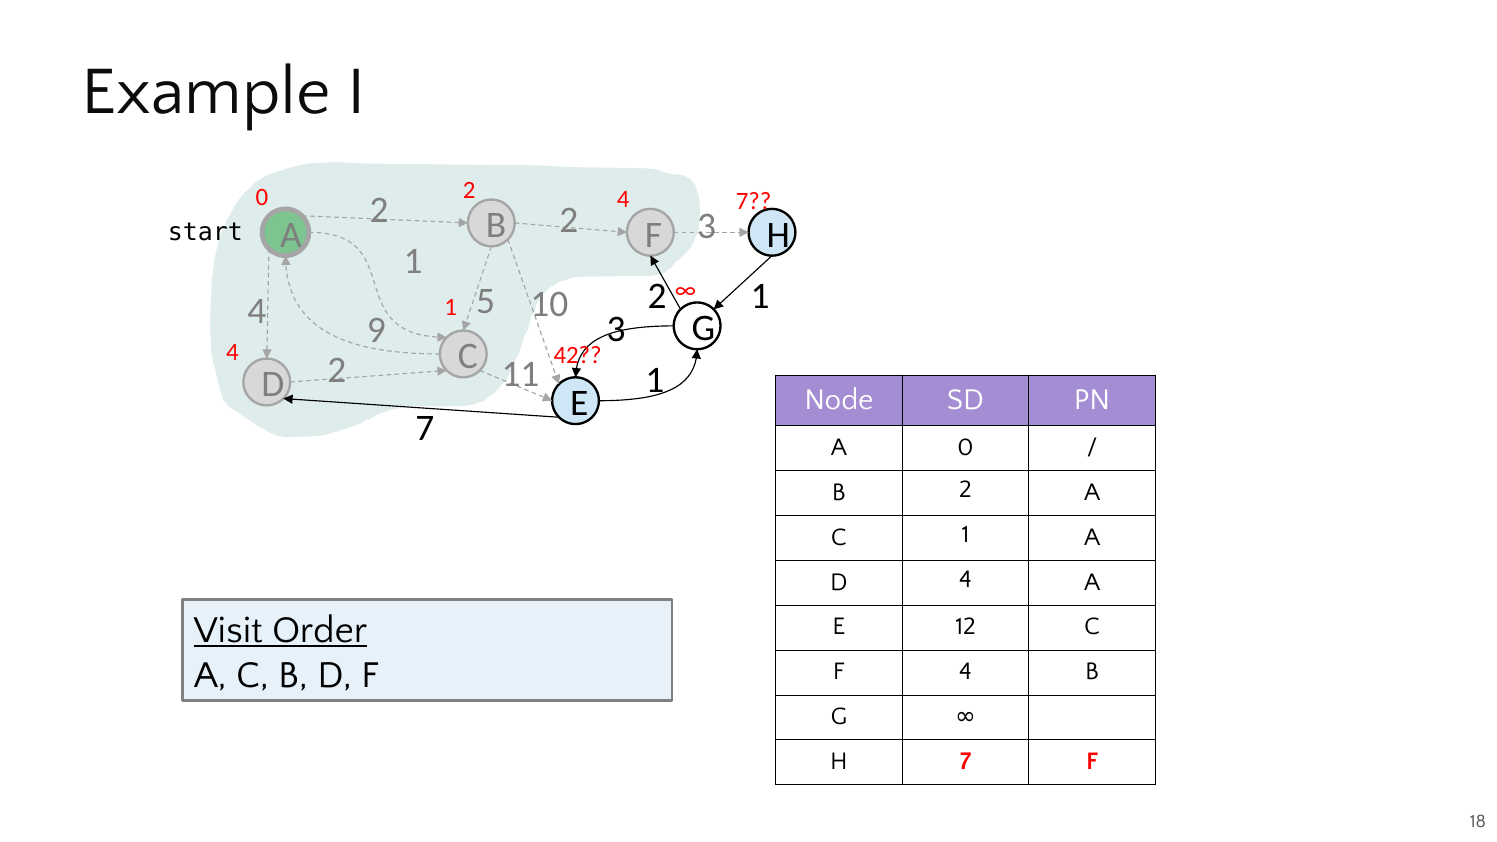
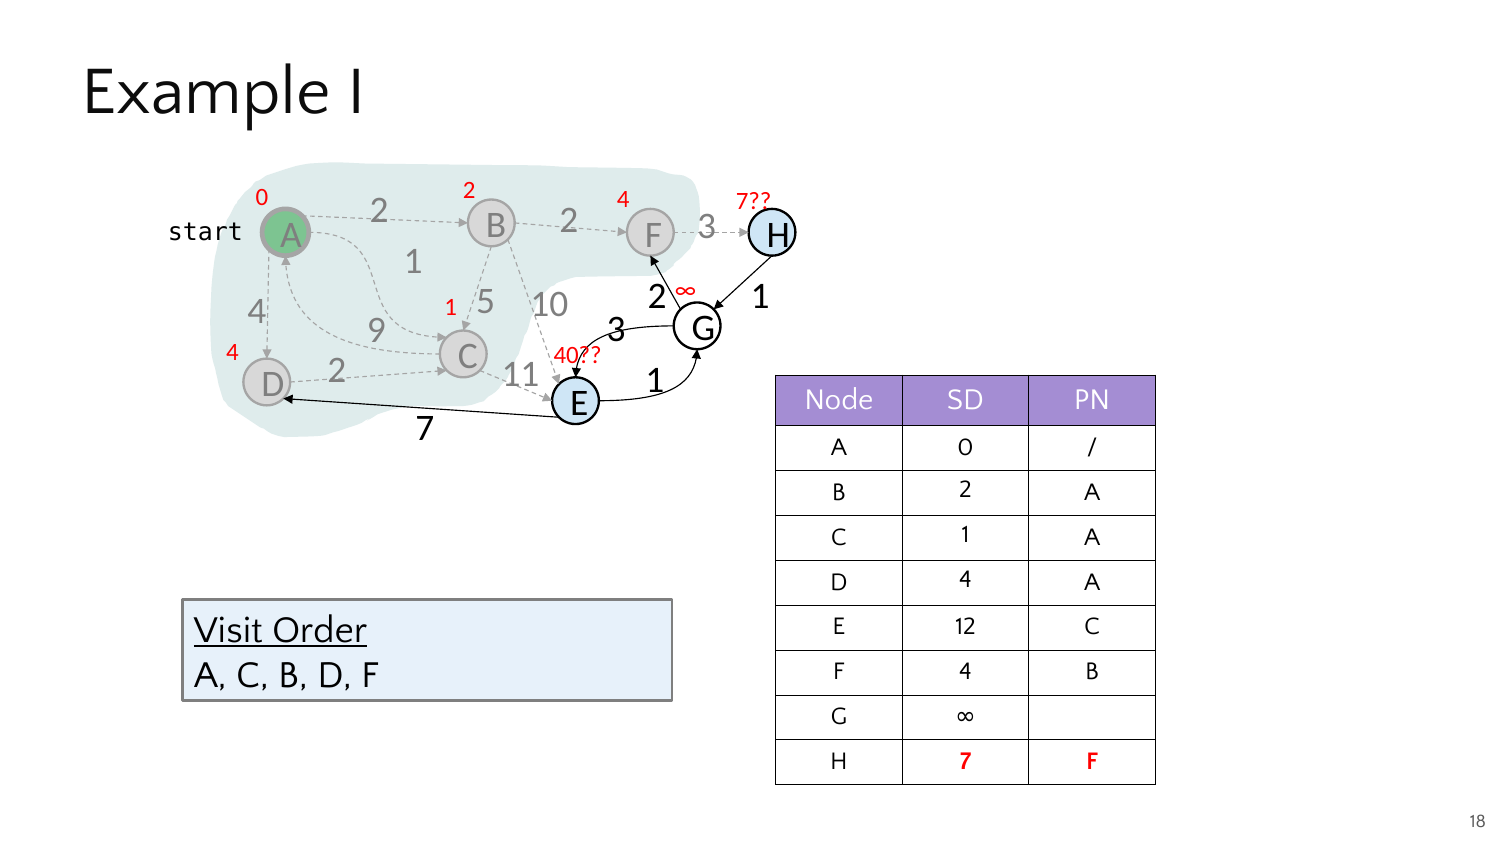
42: 42 -> 40
